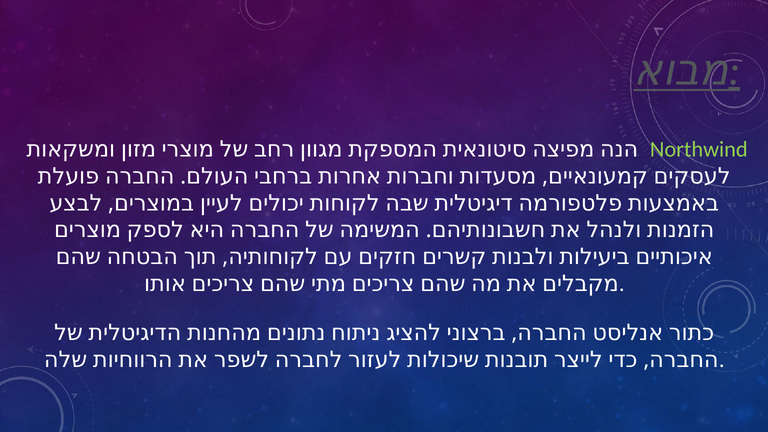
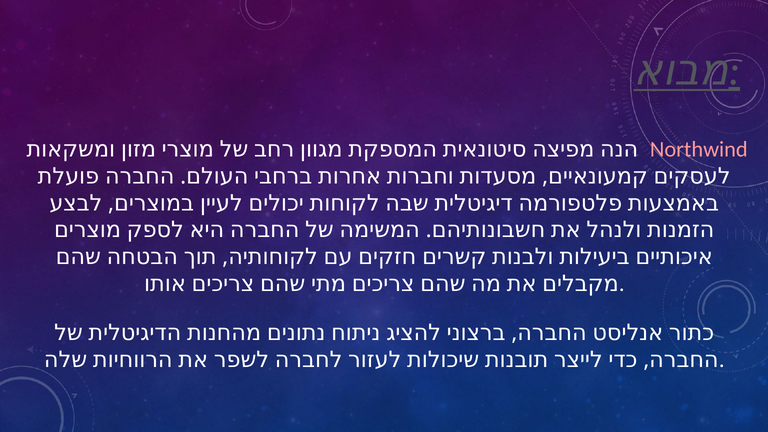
Northwind colour: light green -> pink
